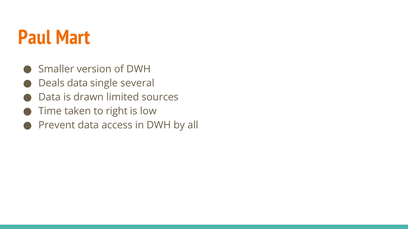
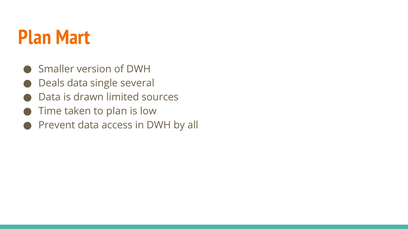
Paul at (35, 38): Paul -> Plan
to right: right -> plan
